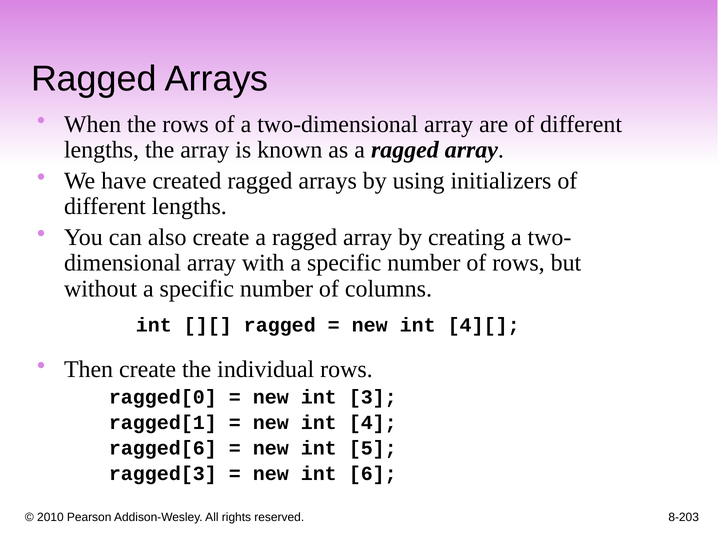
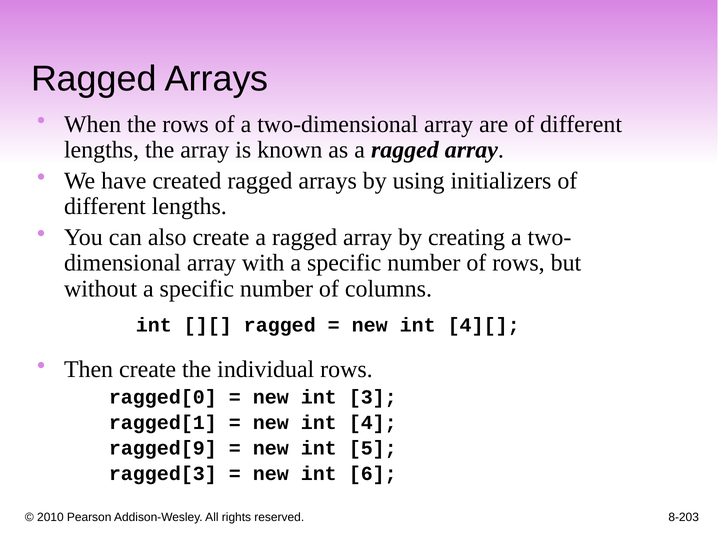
ragged[6: ragged[6 -> ragged[9
